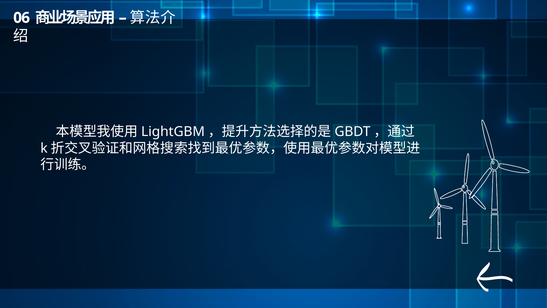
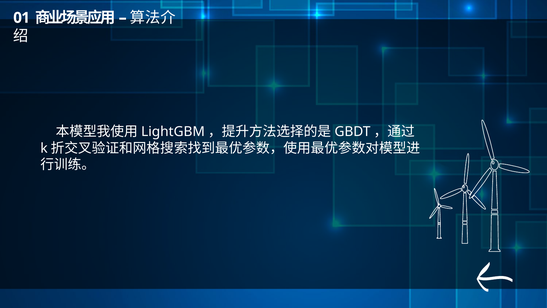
6: 6 -> 1
